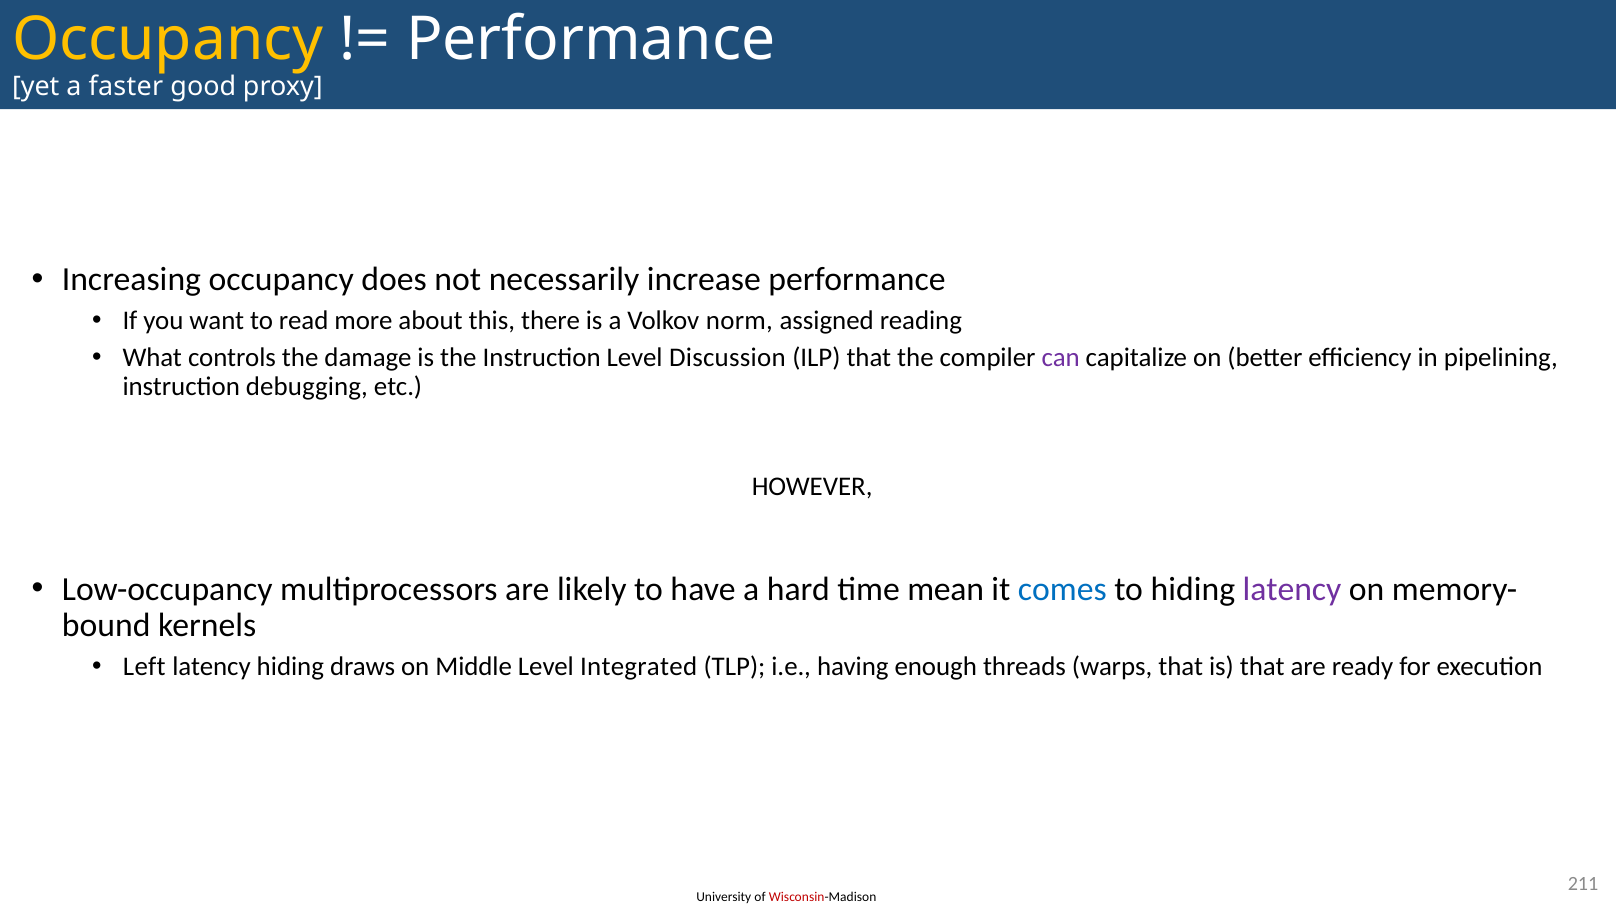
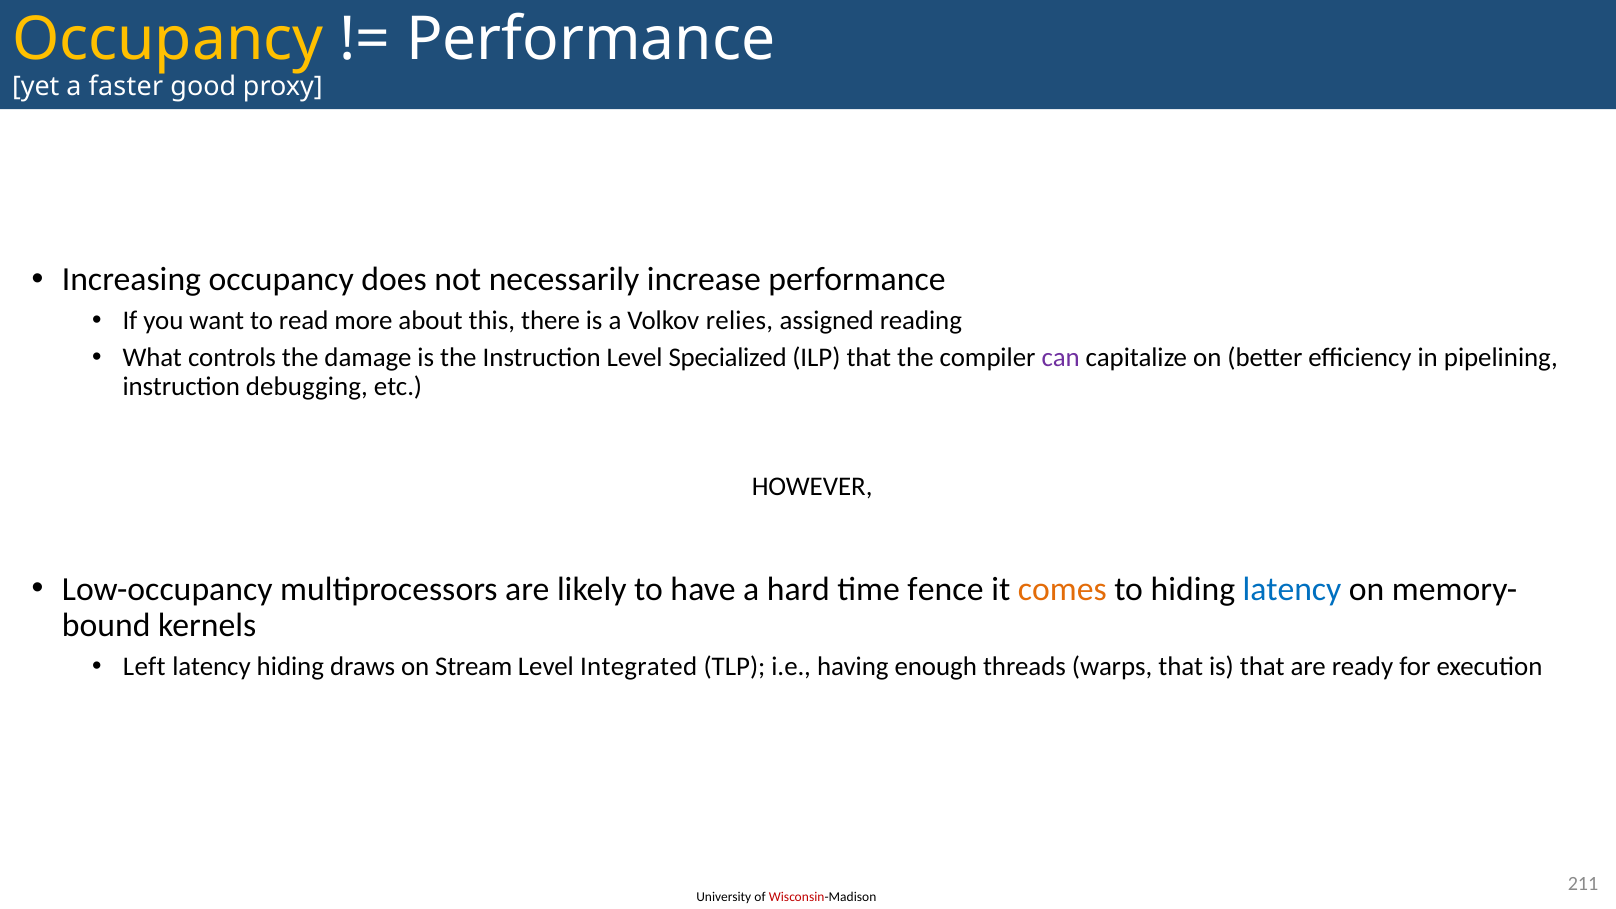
norm: norm -> relies
Discussion: Discussion -> Specialized
mean: mean -> fence
comes colour: blue -> orange
latency at (1292, 589) colour: purple -> blue
Middle: Middle -> Stream
